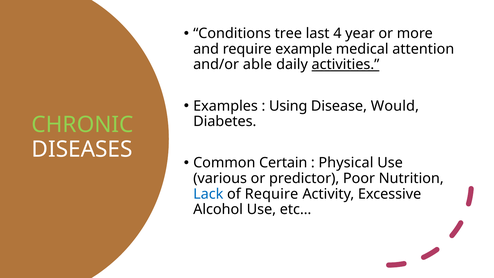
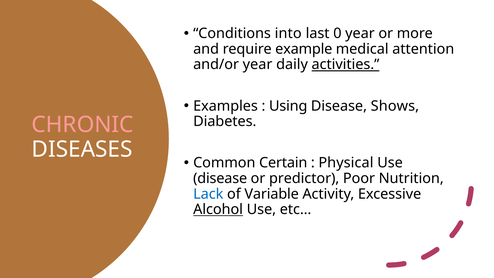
tree: tree -> into
4: 4 -> 0
and/or able: able -> year
Would: Would -> Shows
CHRONIC colour: light green -> pink
various at (220, 178): various -> disease
of Require: Require -> Variable
Alcohol underline: none -> present
